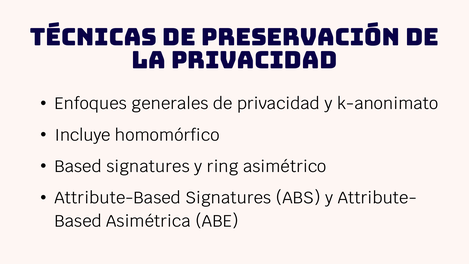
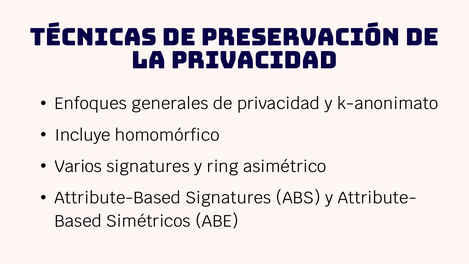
Based at (78, 167): Based -> Varios
Asimétrica: Asimétrica -> Simétricos
